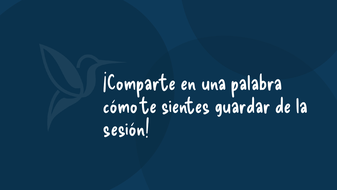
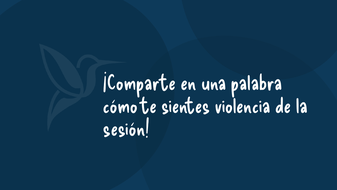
guardar: guardar -> violencia
